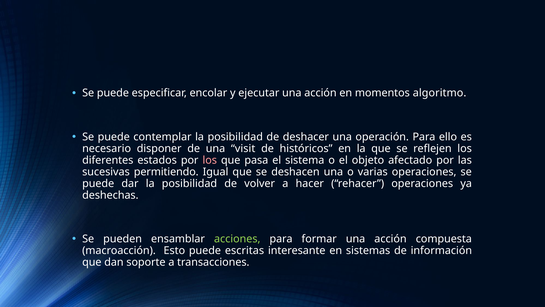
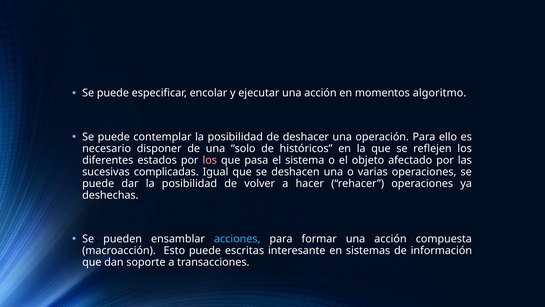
visit: visit -> solo
permitiendo: permitiendo -> complicadas
acciones colour: light green -> light blue
